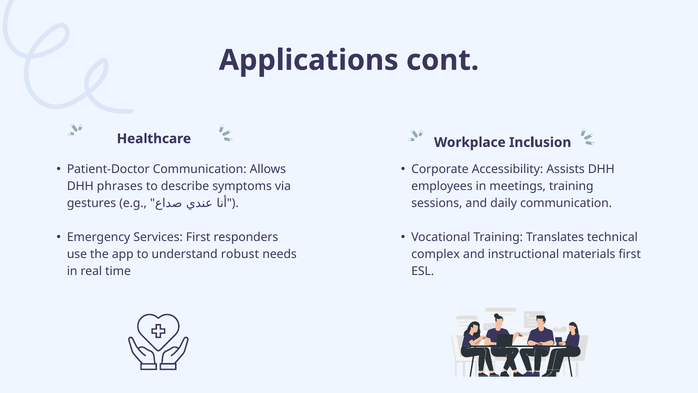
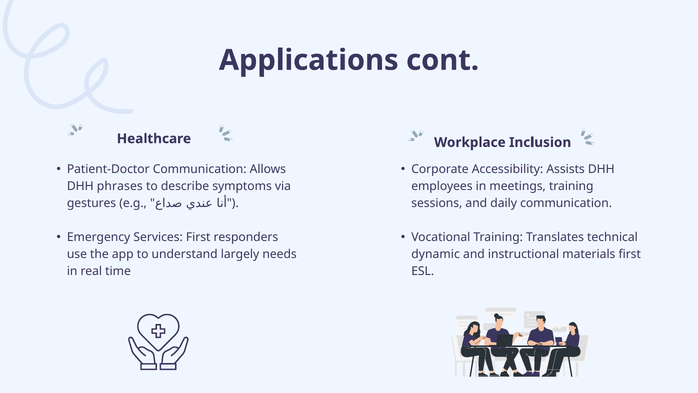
robust: robust -> largely
complex: complex -> dynamic
